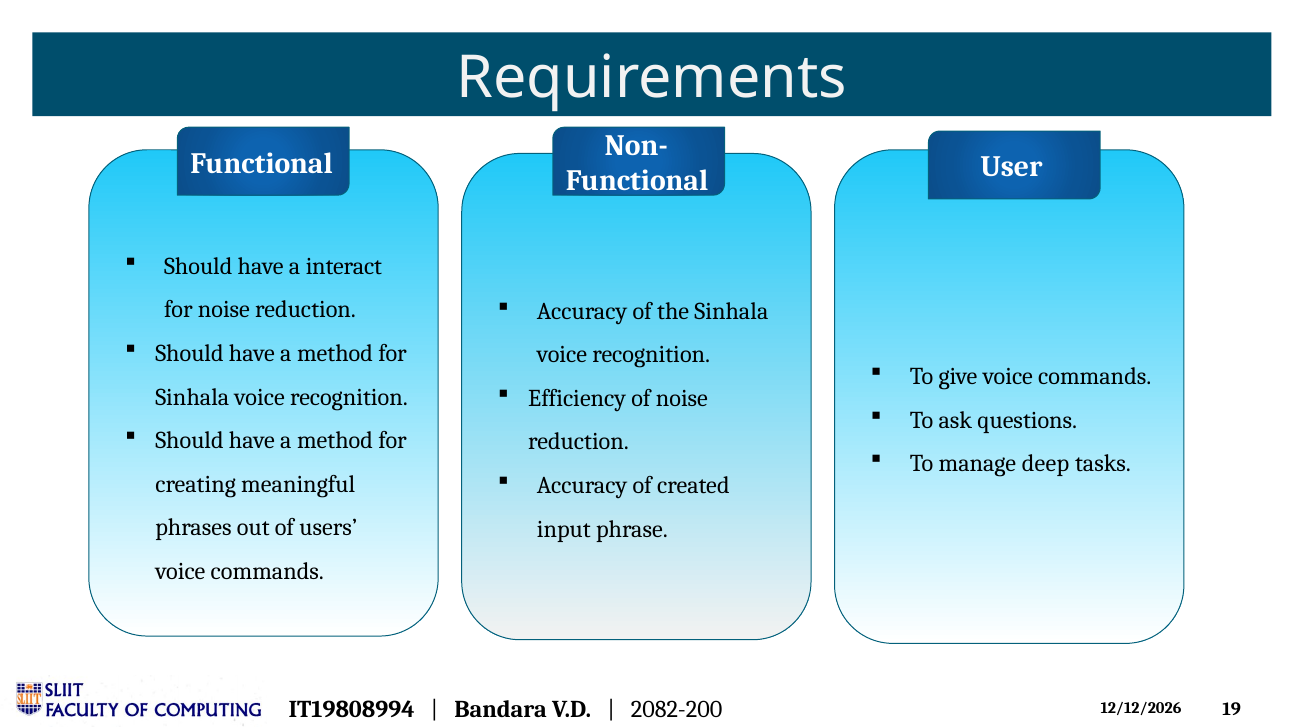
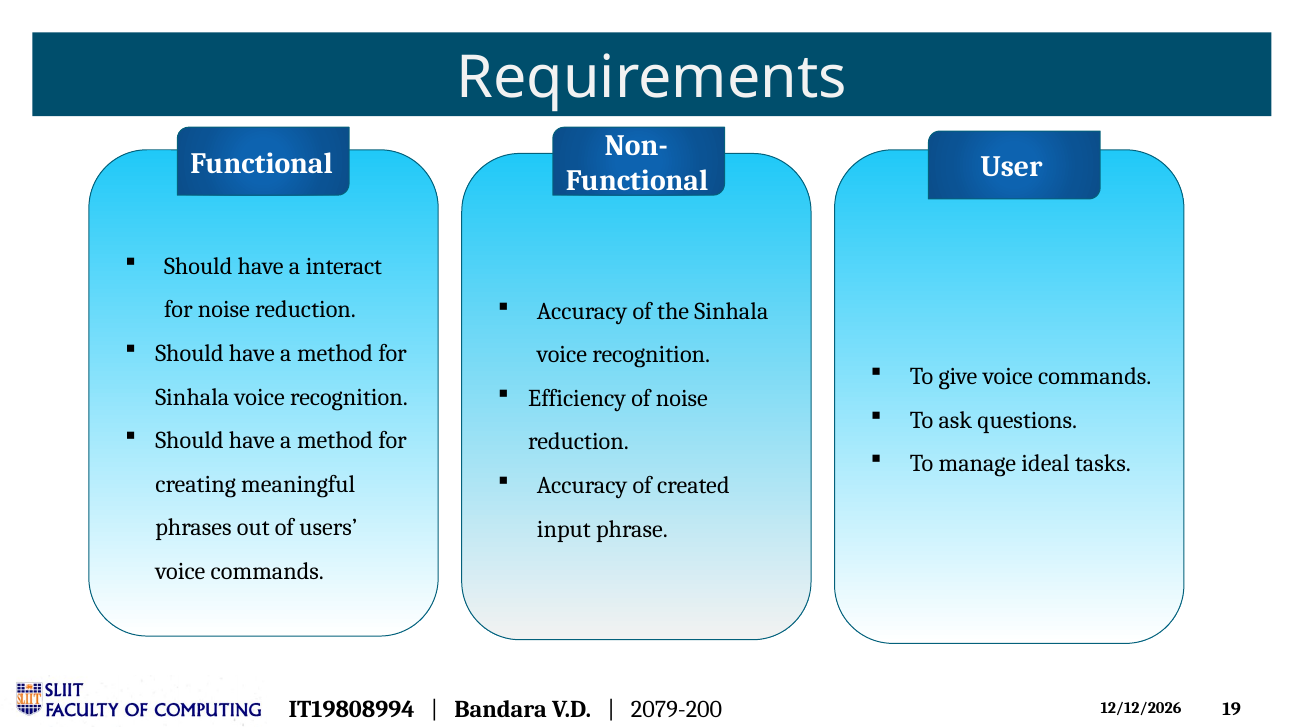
deep: deep -> ideal
2082-200: 2082-200 -> 2079-200
